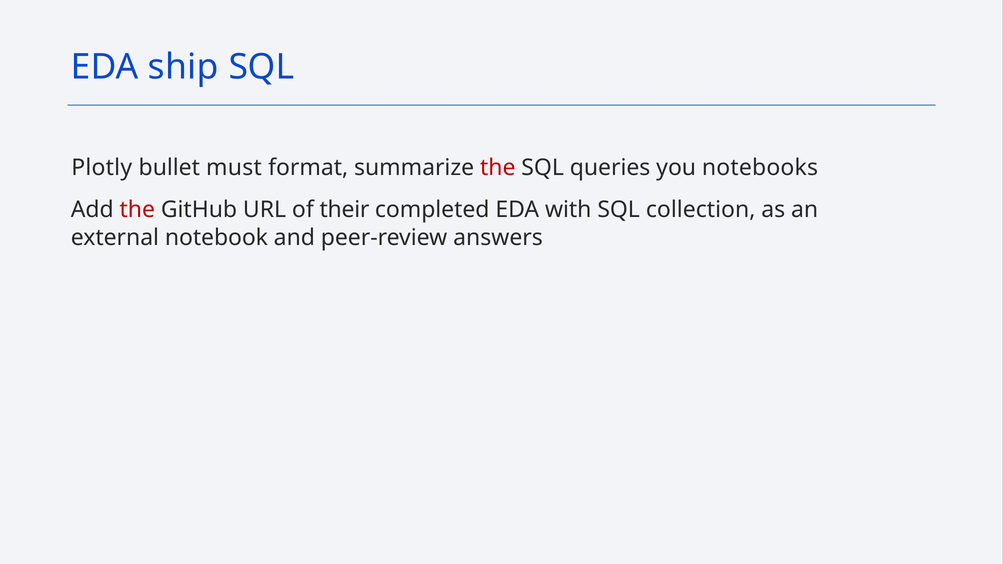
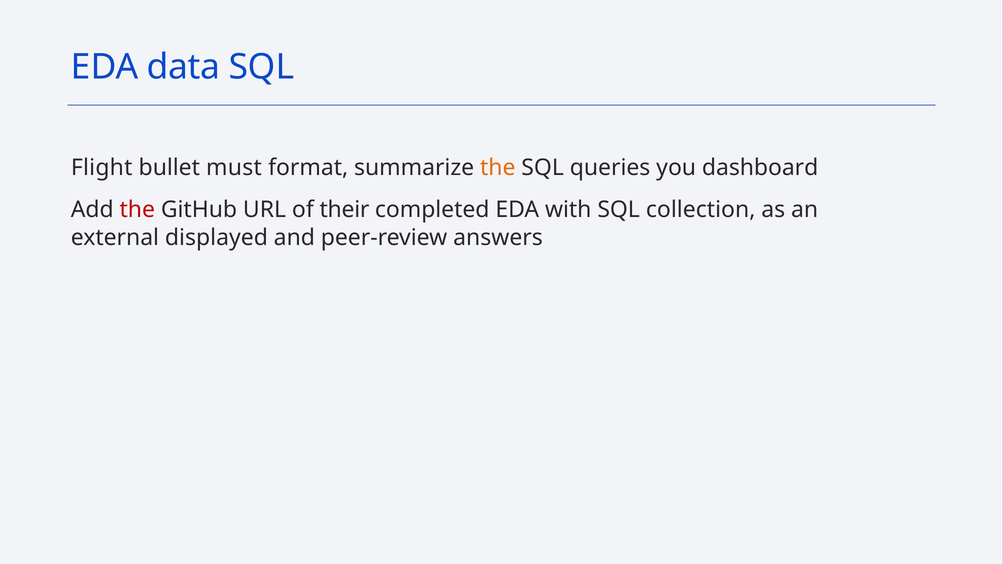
ship: ship -> data
Plotly: Plotly -> Flight
the at (498, 168) colour: red -> orange
notebooks: notebooks -> dashboard
notebook: notebook -> displayed
